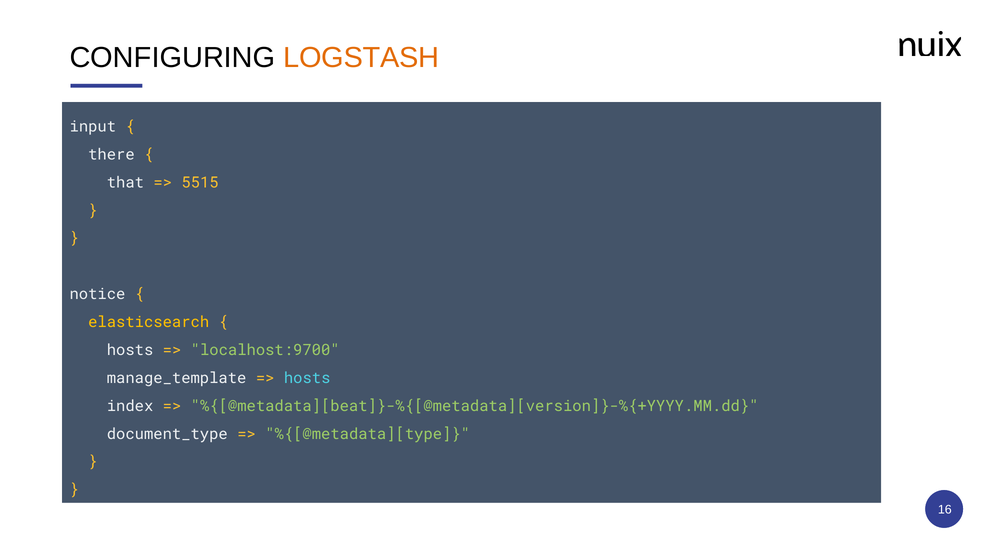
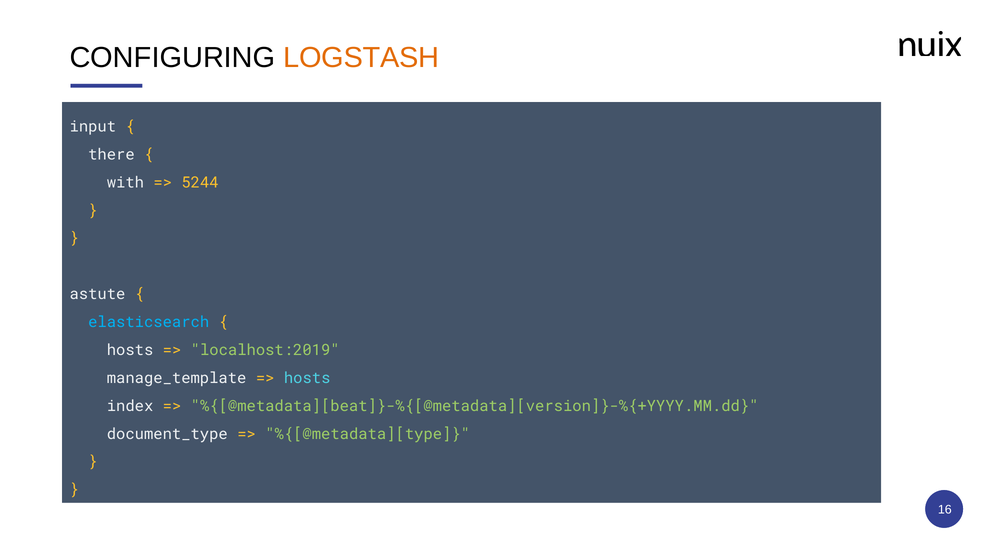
that: that -> with
5515: 5515 -> 5244
notice: notice -> astute
elasticsearch colour: yellow -> light blue
localhost:9700: localhost:9700 -> localhost:2019
